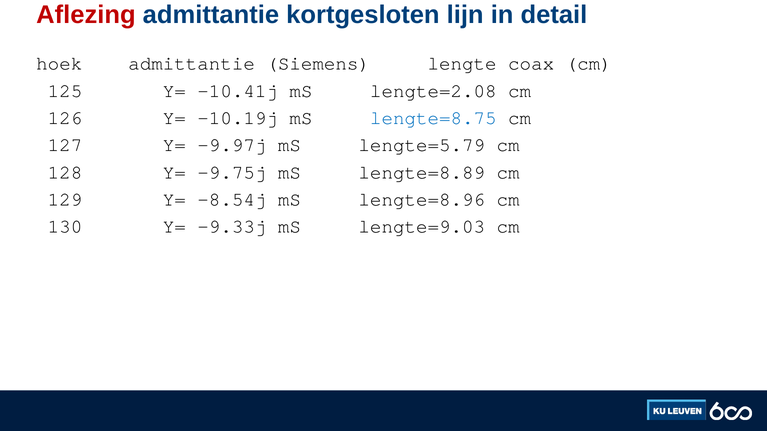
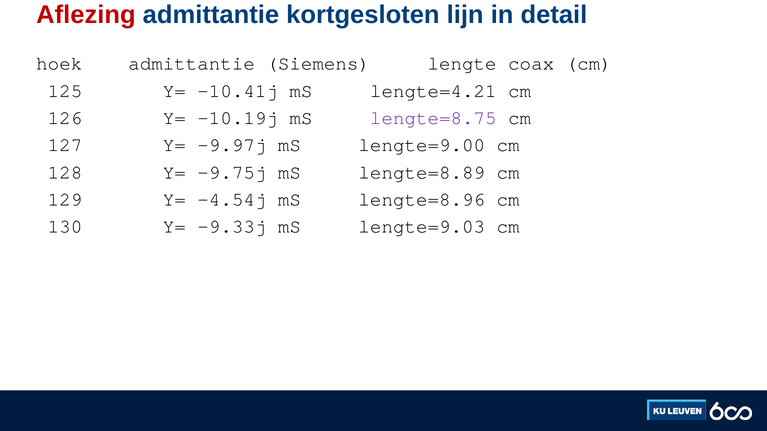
lengte=2.08: lengte=2.08 -> lengte=4.21
lengte=8.75 colour: blue -> purple
lengte=5.79: lengte=5.79 -> lengte=9.00
-8.54j: -8.54j -> -4.54j
